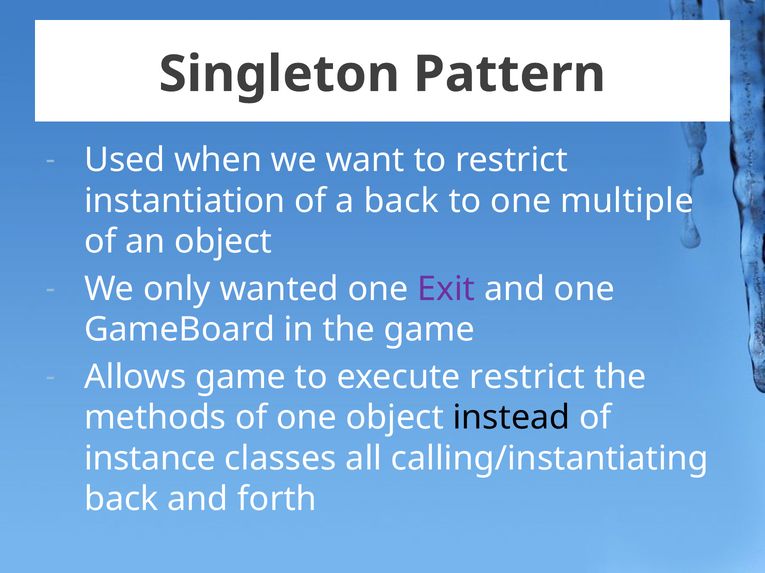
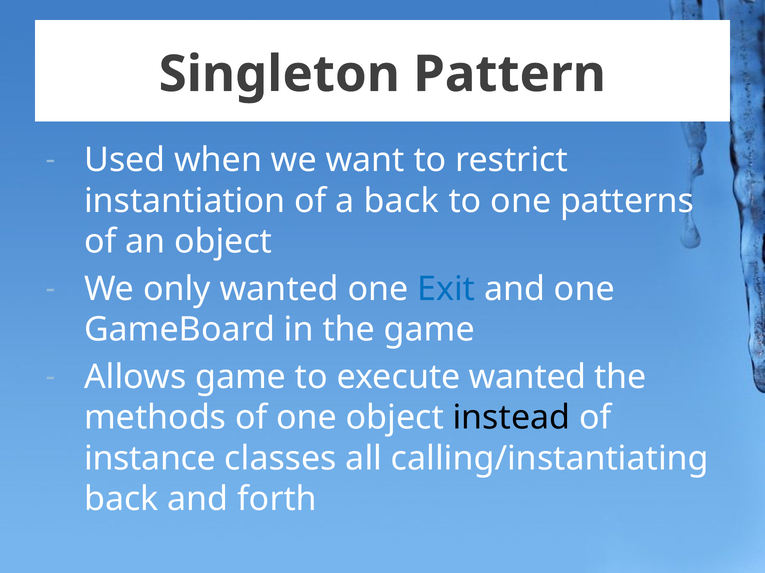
multiple: multiple -> patterns
Exit colour: purple -> blue
execute restrict: restrict -> wanted
